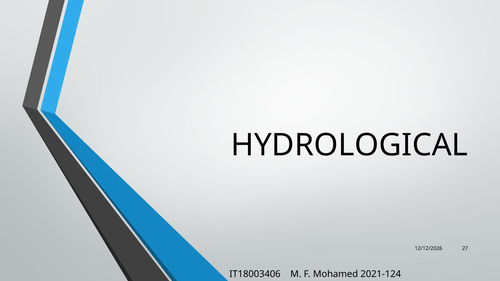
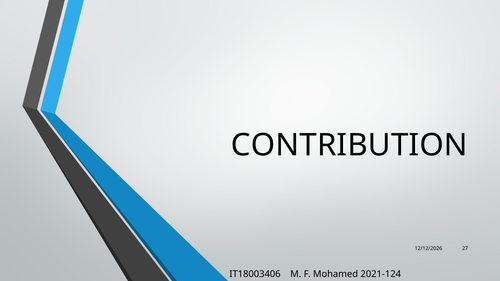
HYDROLOGICAL: HYDROLOGICAL -> CONTRIBUTION
